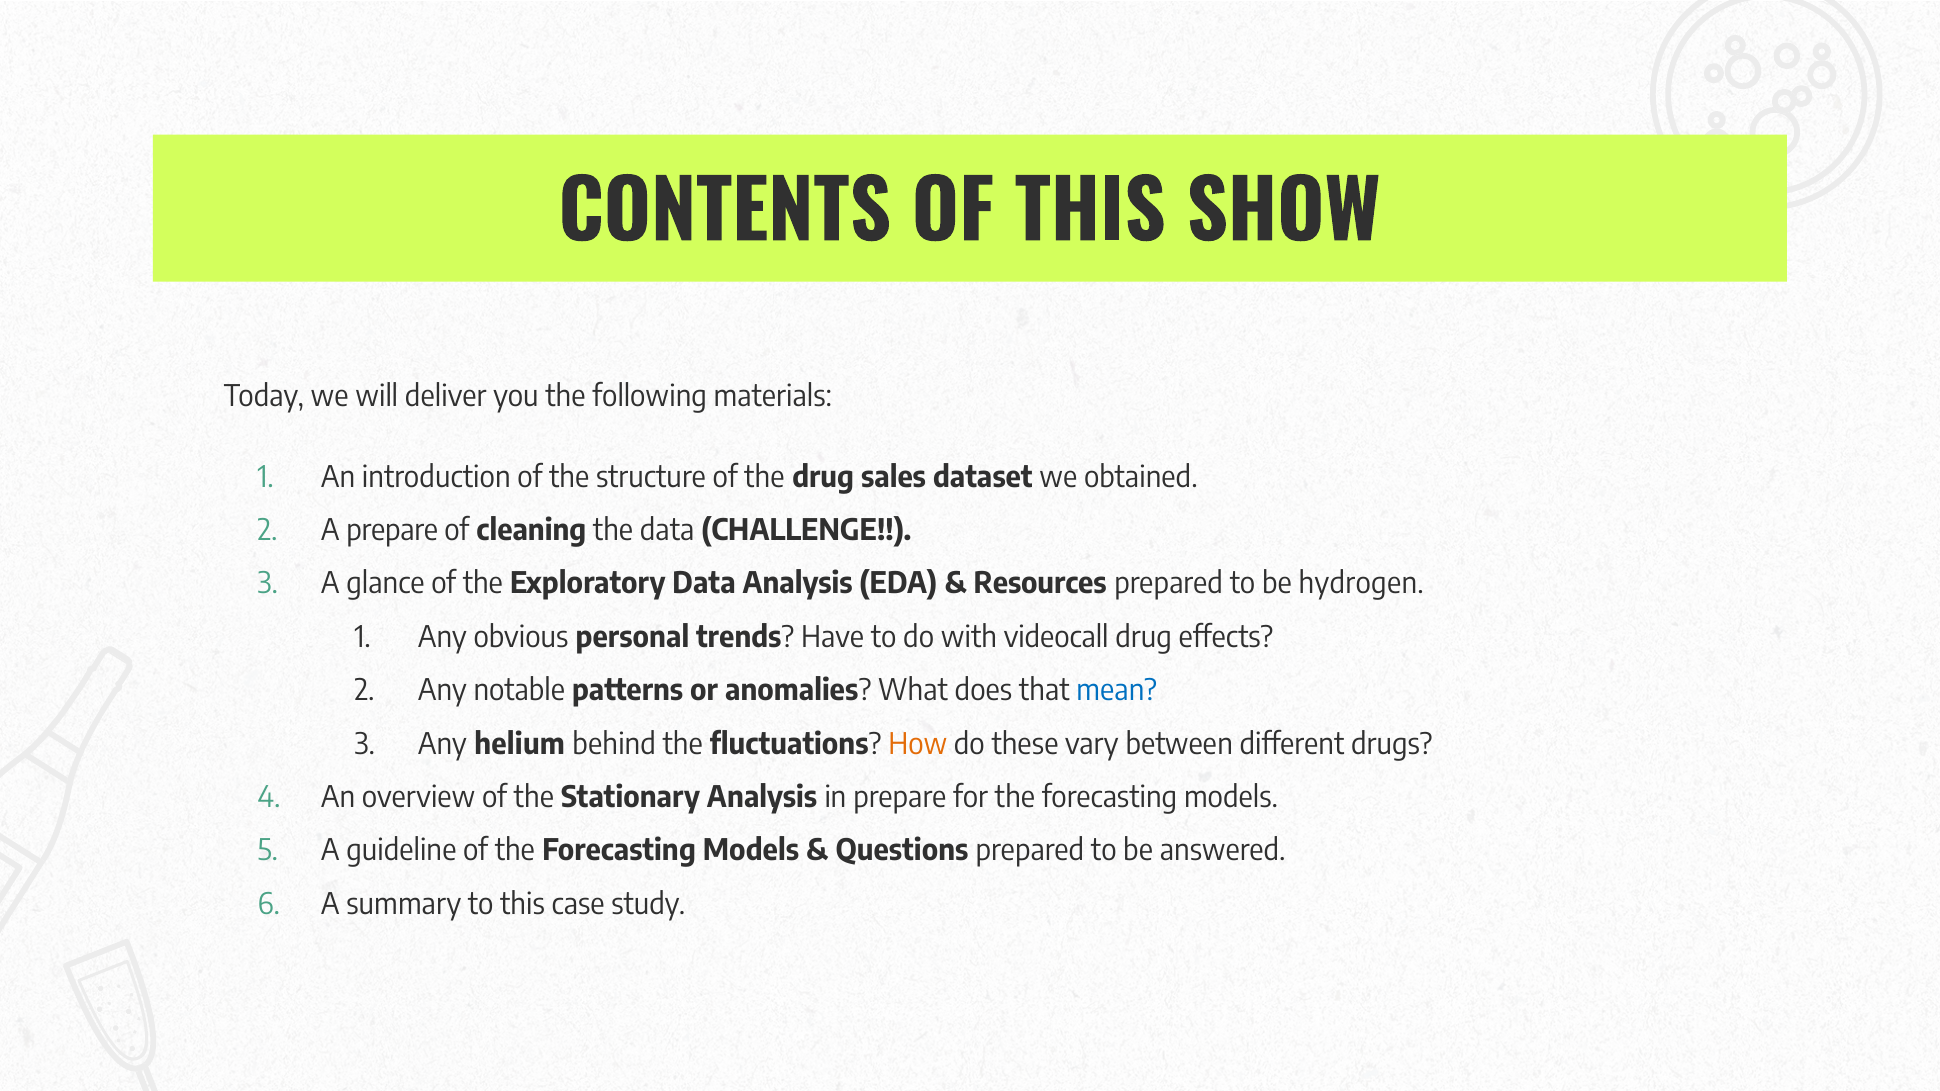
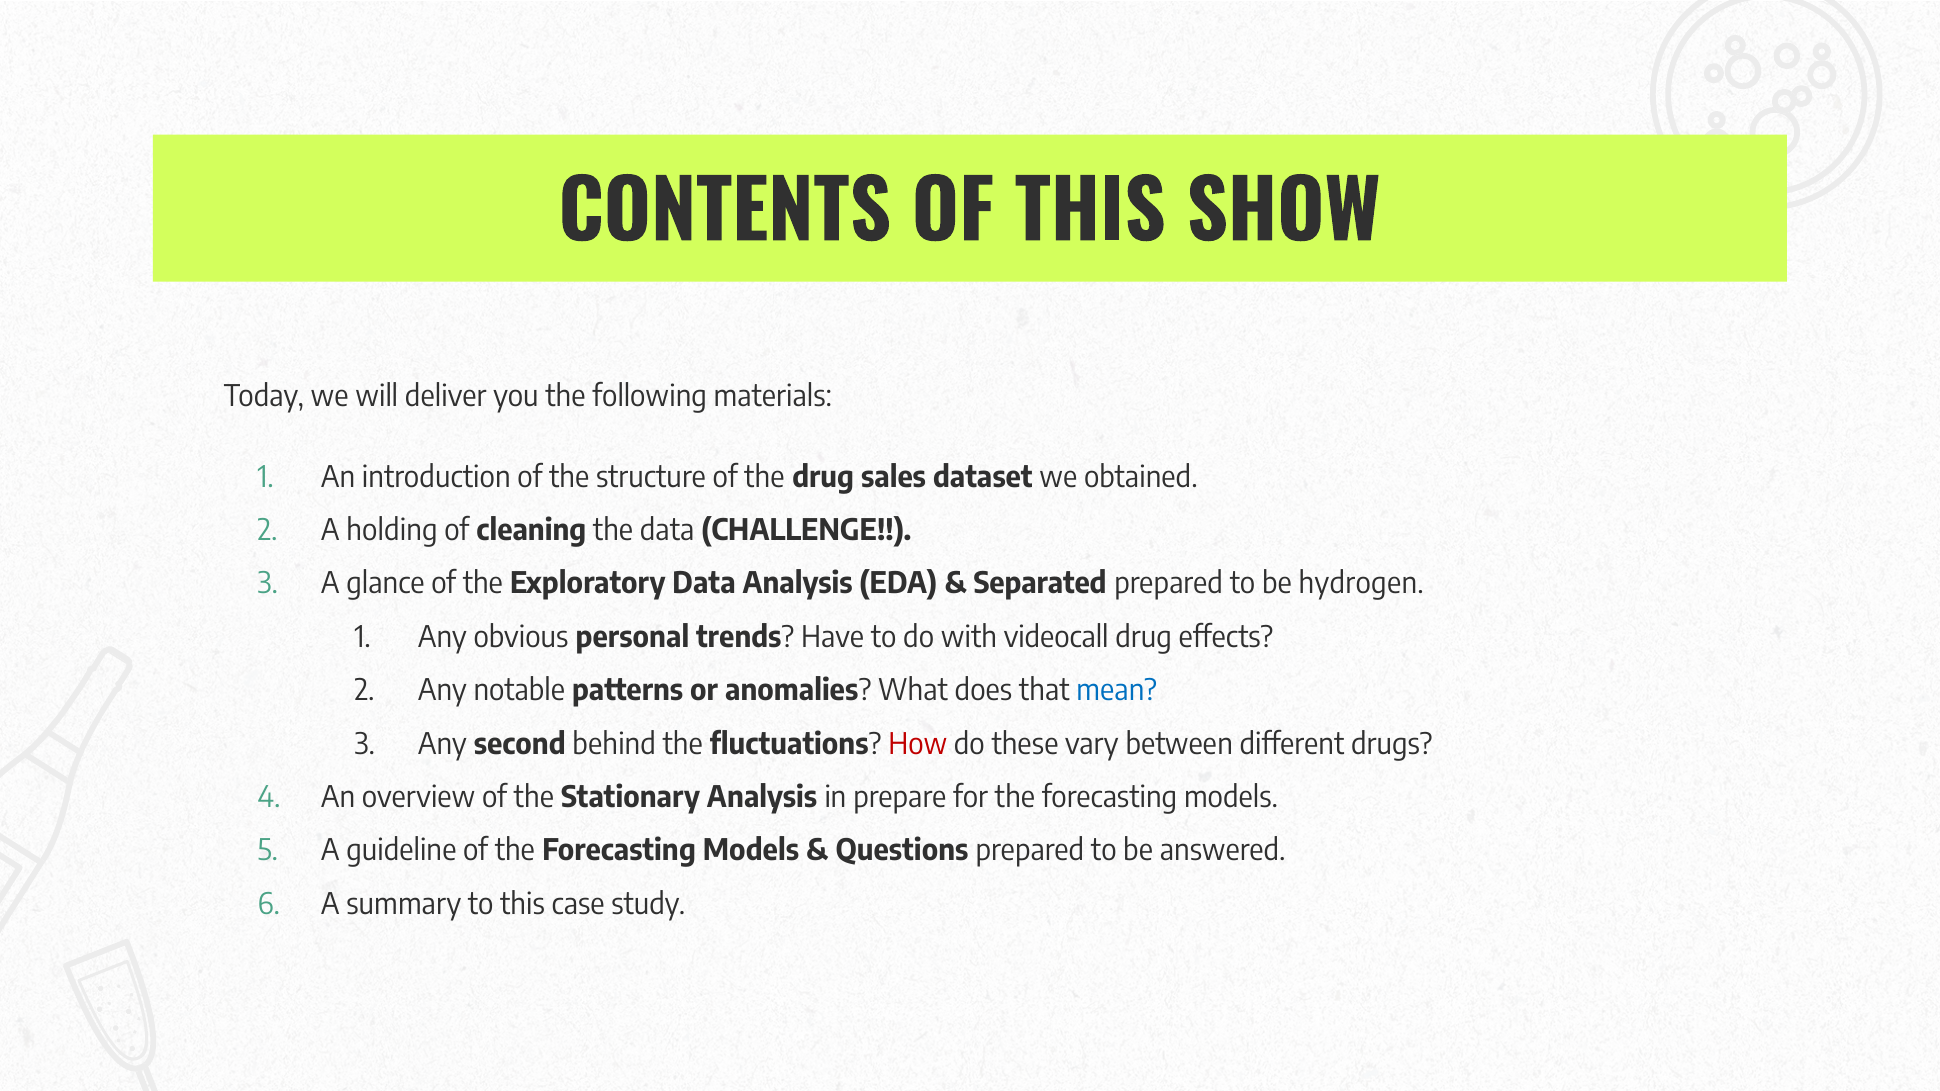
A prepare: prepare -> holding
Resources: Resources -> Separated
helium: helium -> second
How colour: orange -> red
